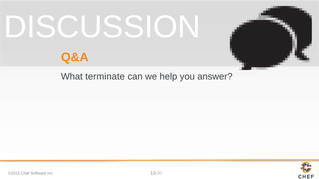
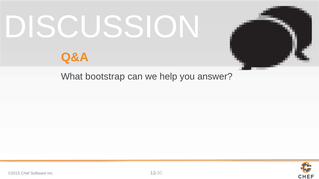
terminate: terminate -> bootstrap
